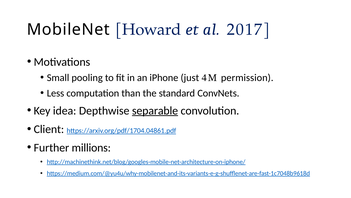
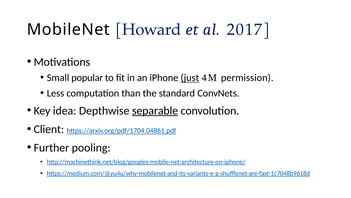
pooling: pooling -> popular
just underline: none -> present
millions: millions -> pooling
